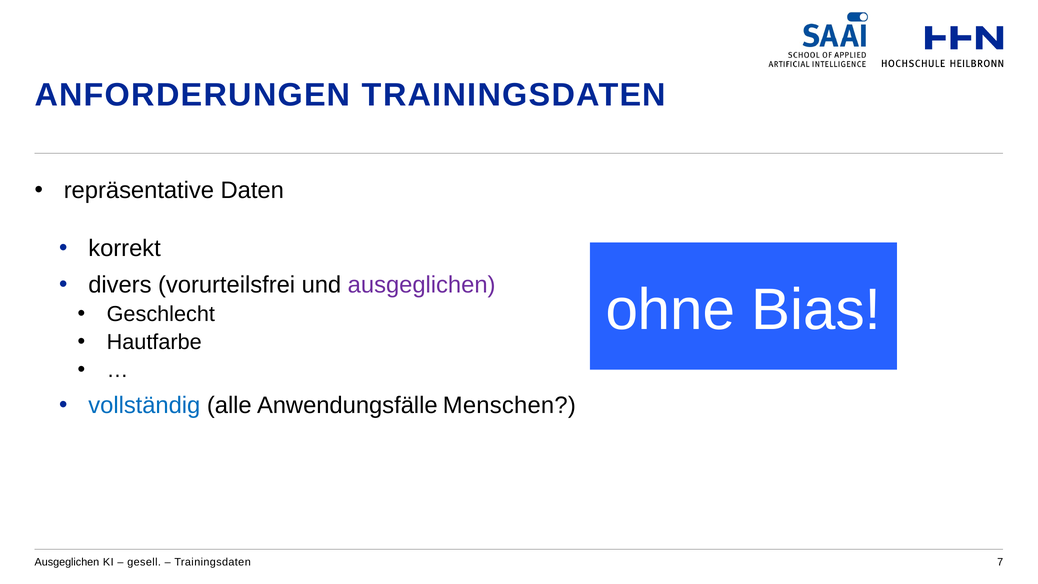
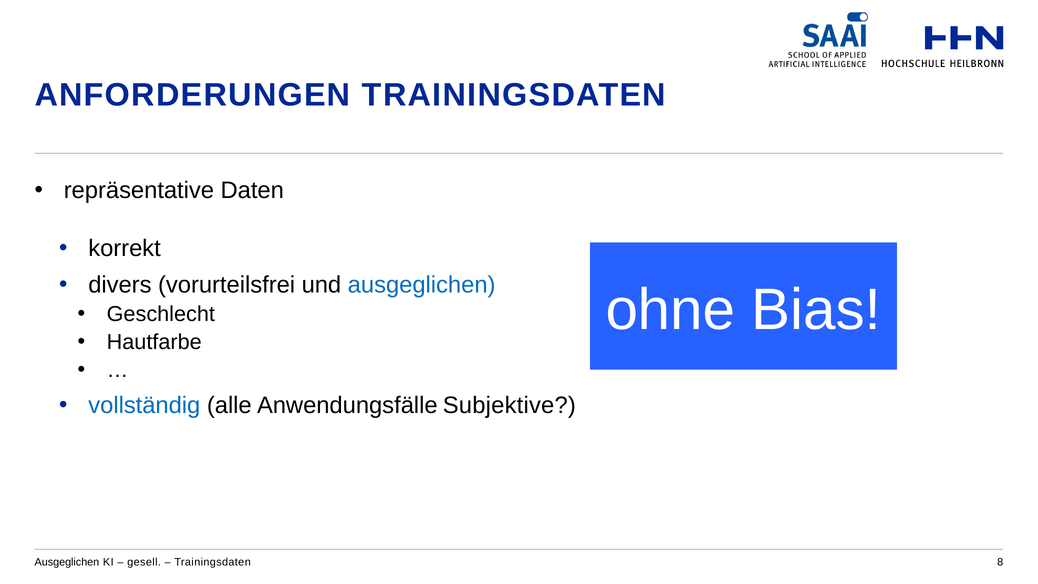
ausgeglichen at (422, 285) colour: purple -> blue
Menschen: Menschen -> Subjektive
7: 7 -> 8
